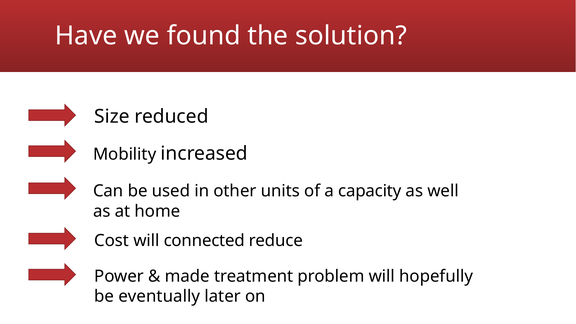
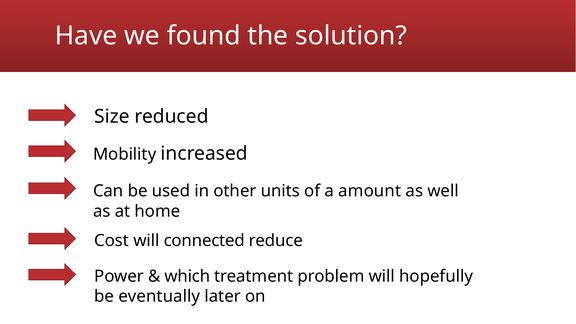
capacity: capacity -> amount
made: made -> which
